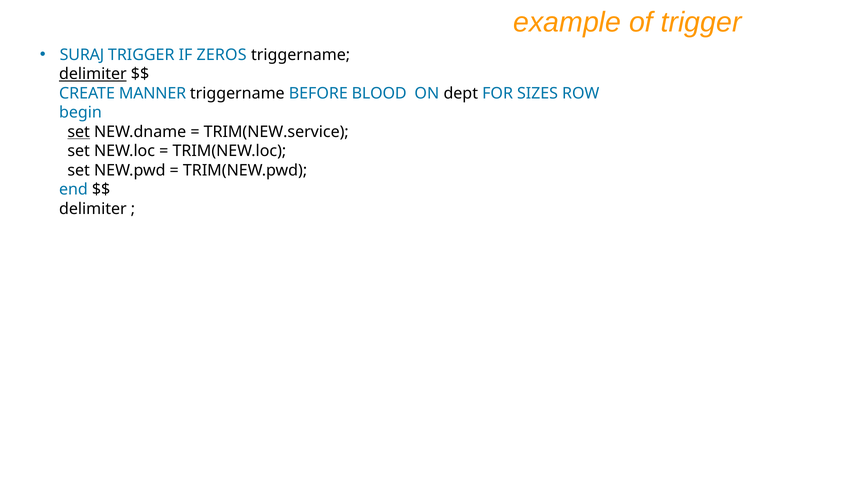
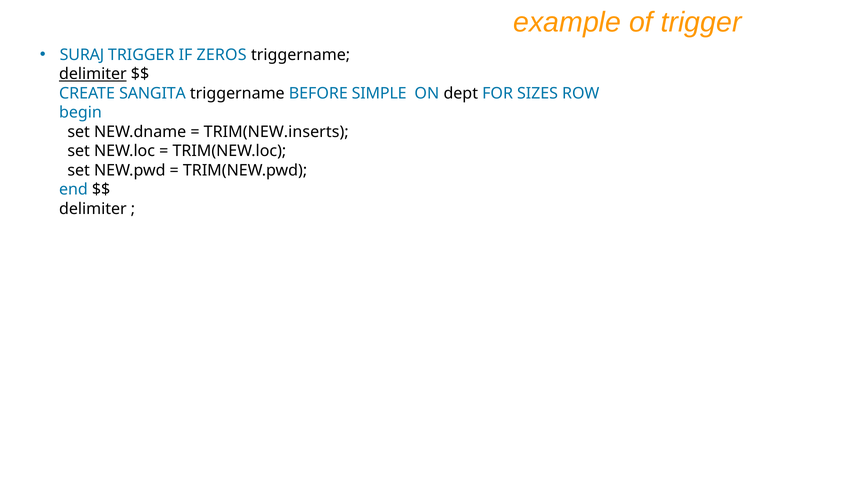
MANNER: MANNER -> SANGITA
BLOOD: BLOOD -> SIMPLE
set at (79, 132) underline: present -> none
TRIM(NEW.service: TRIM(NEW.service -> TRIM(NEW.inserts
